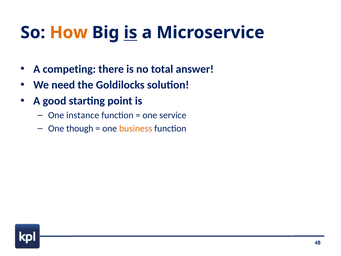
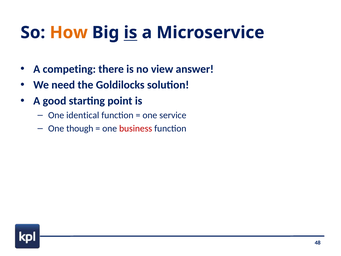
total: total -> view
instance: instance -> identical
business colour: orange -> red
